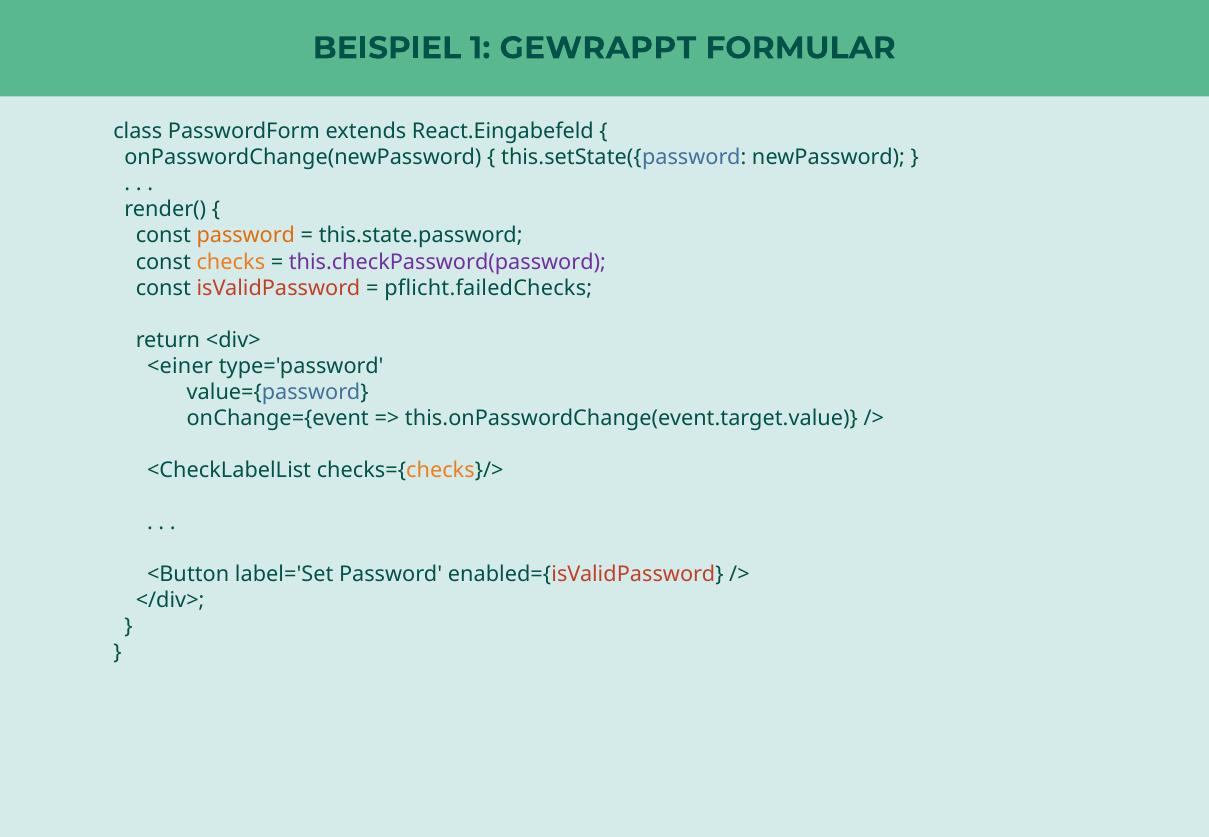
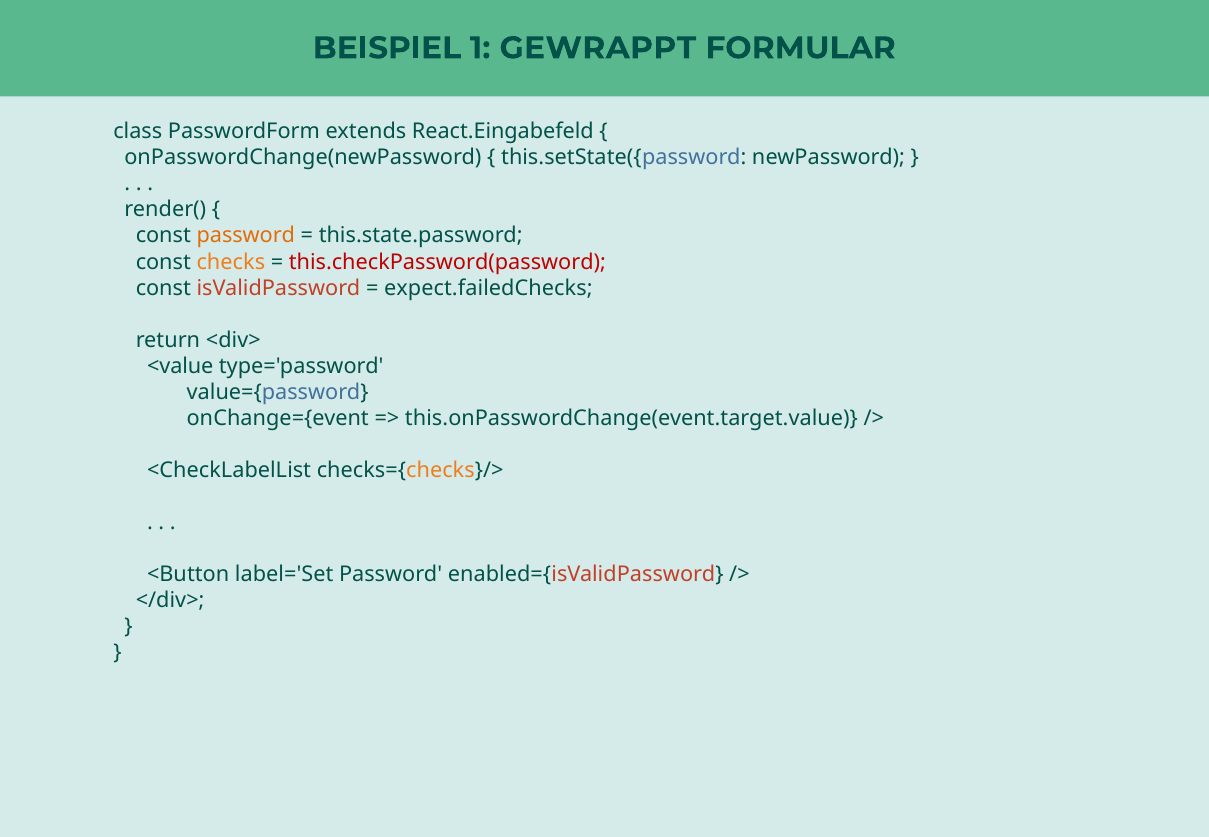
this.checkPassword(password colour: purple -> red
pflicht.failedChecks: pflicht.failedChecks -> expect.failedChecks
<einer: <einer -> <value
